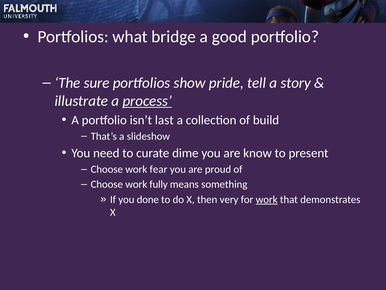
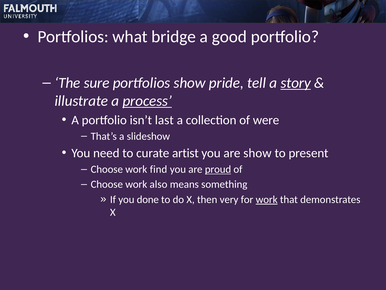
story underline: none -> present
build: build -> were
dime: dime -> artist
are know: know -> show
fear: fear -> find
proud underline: none -> present
fully: fully -> also
